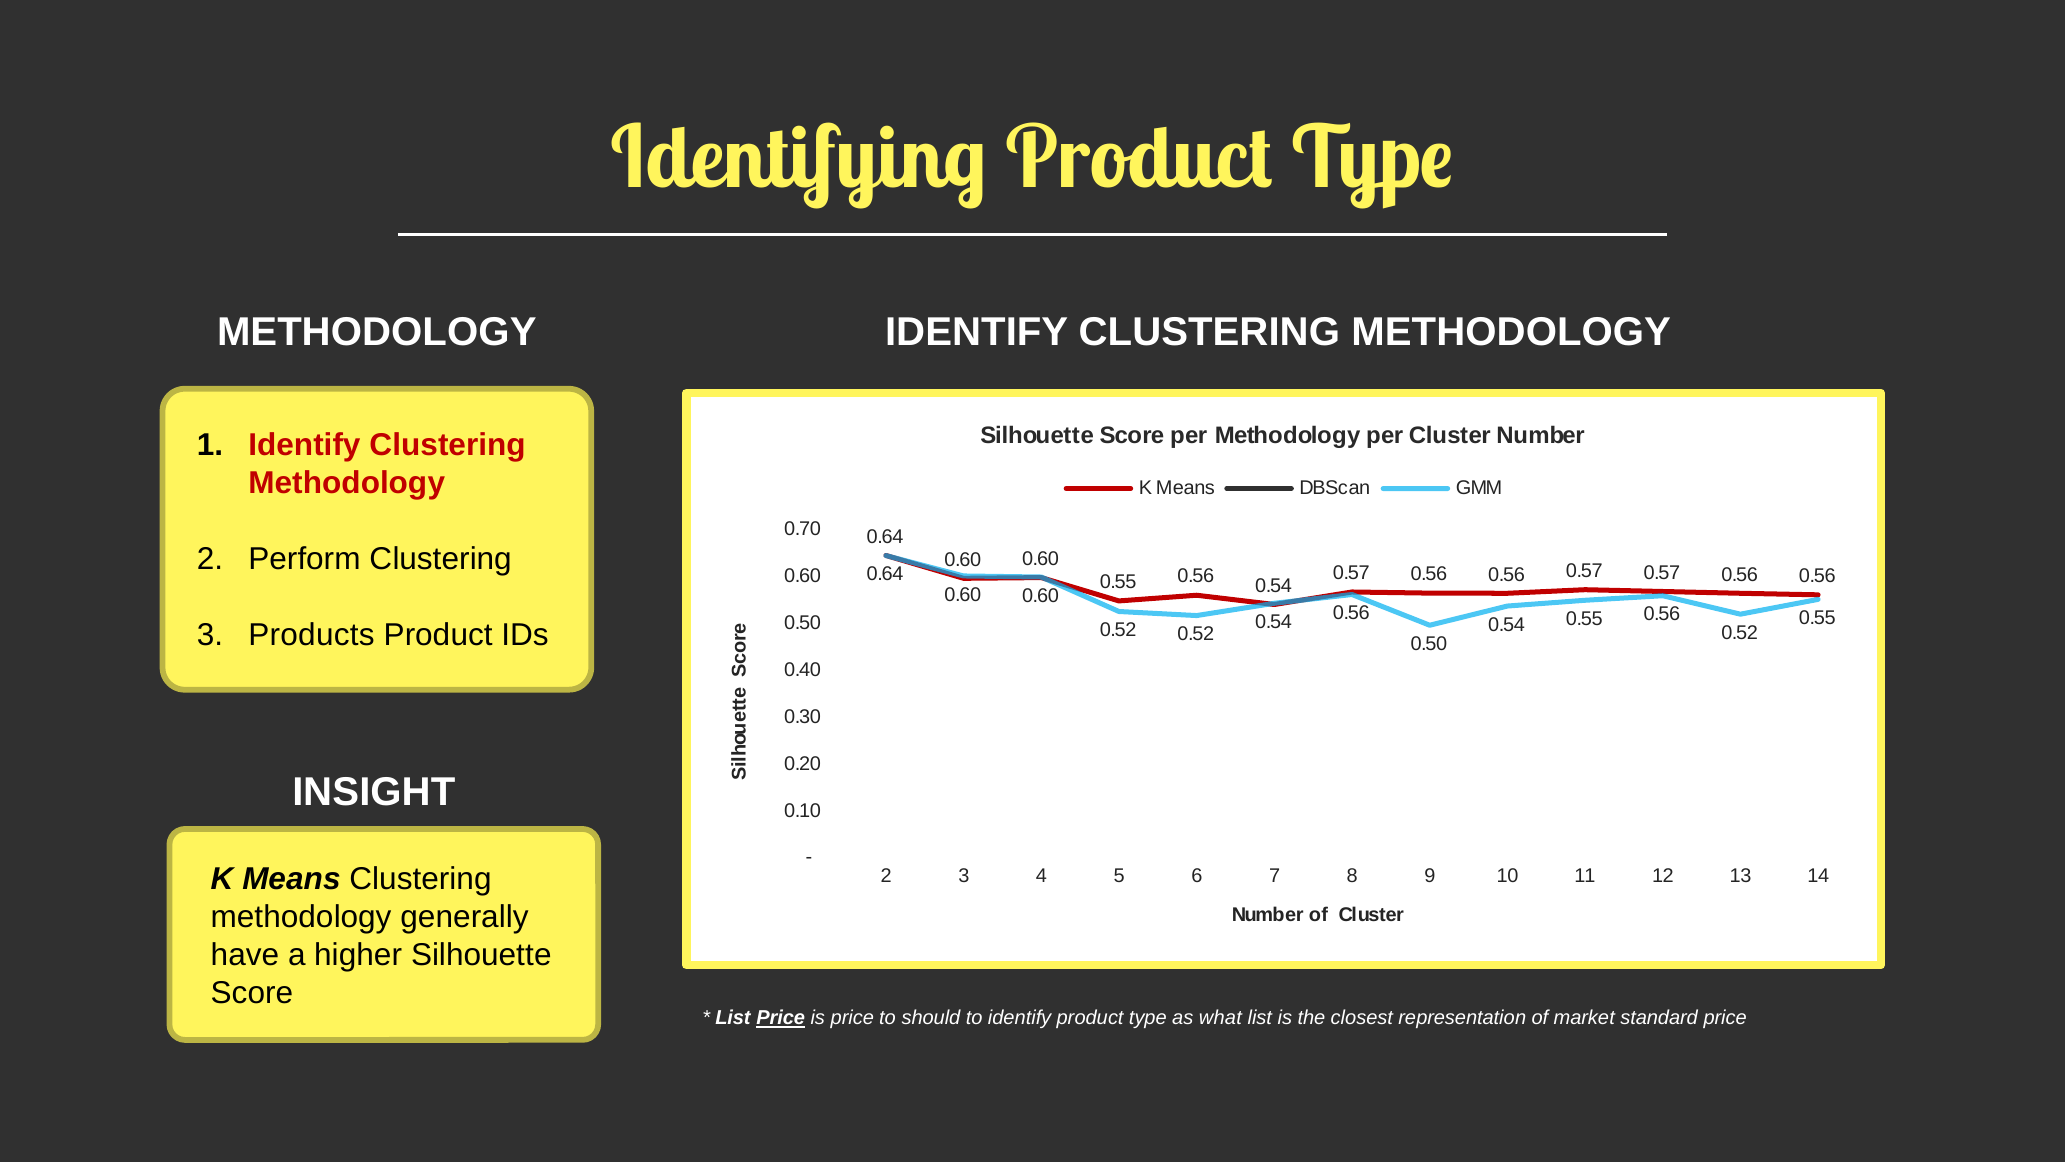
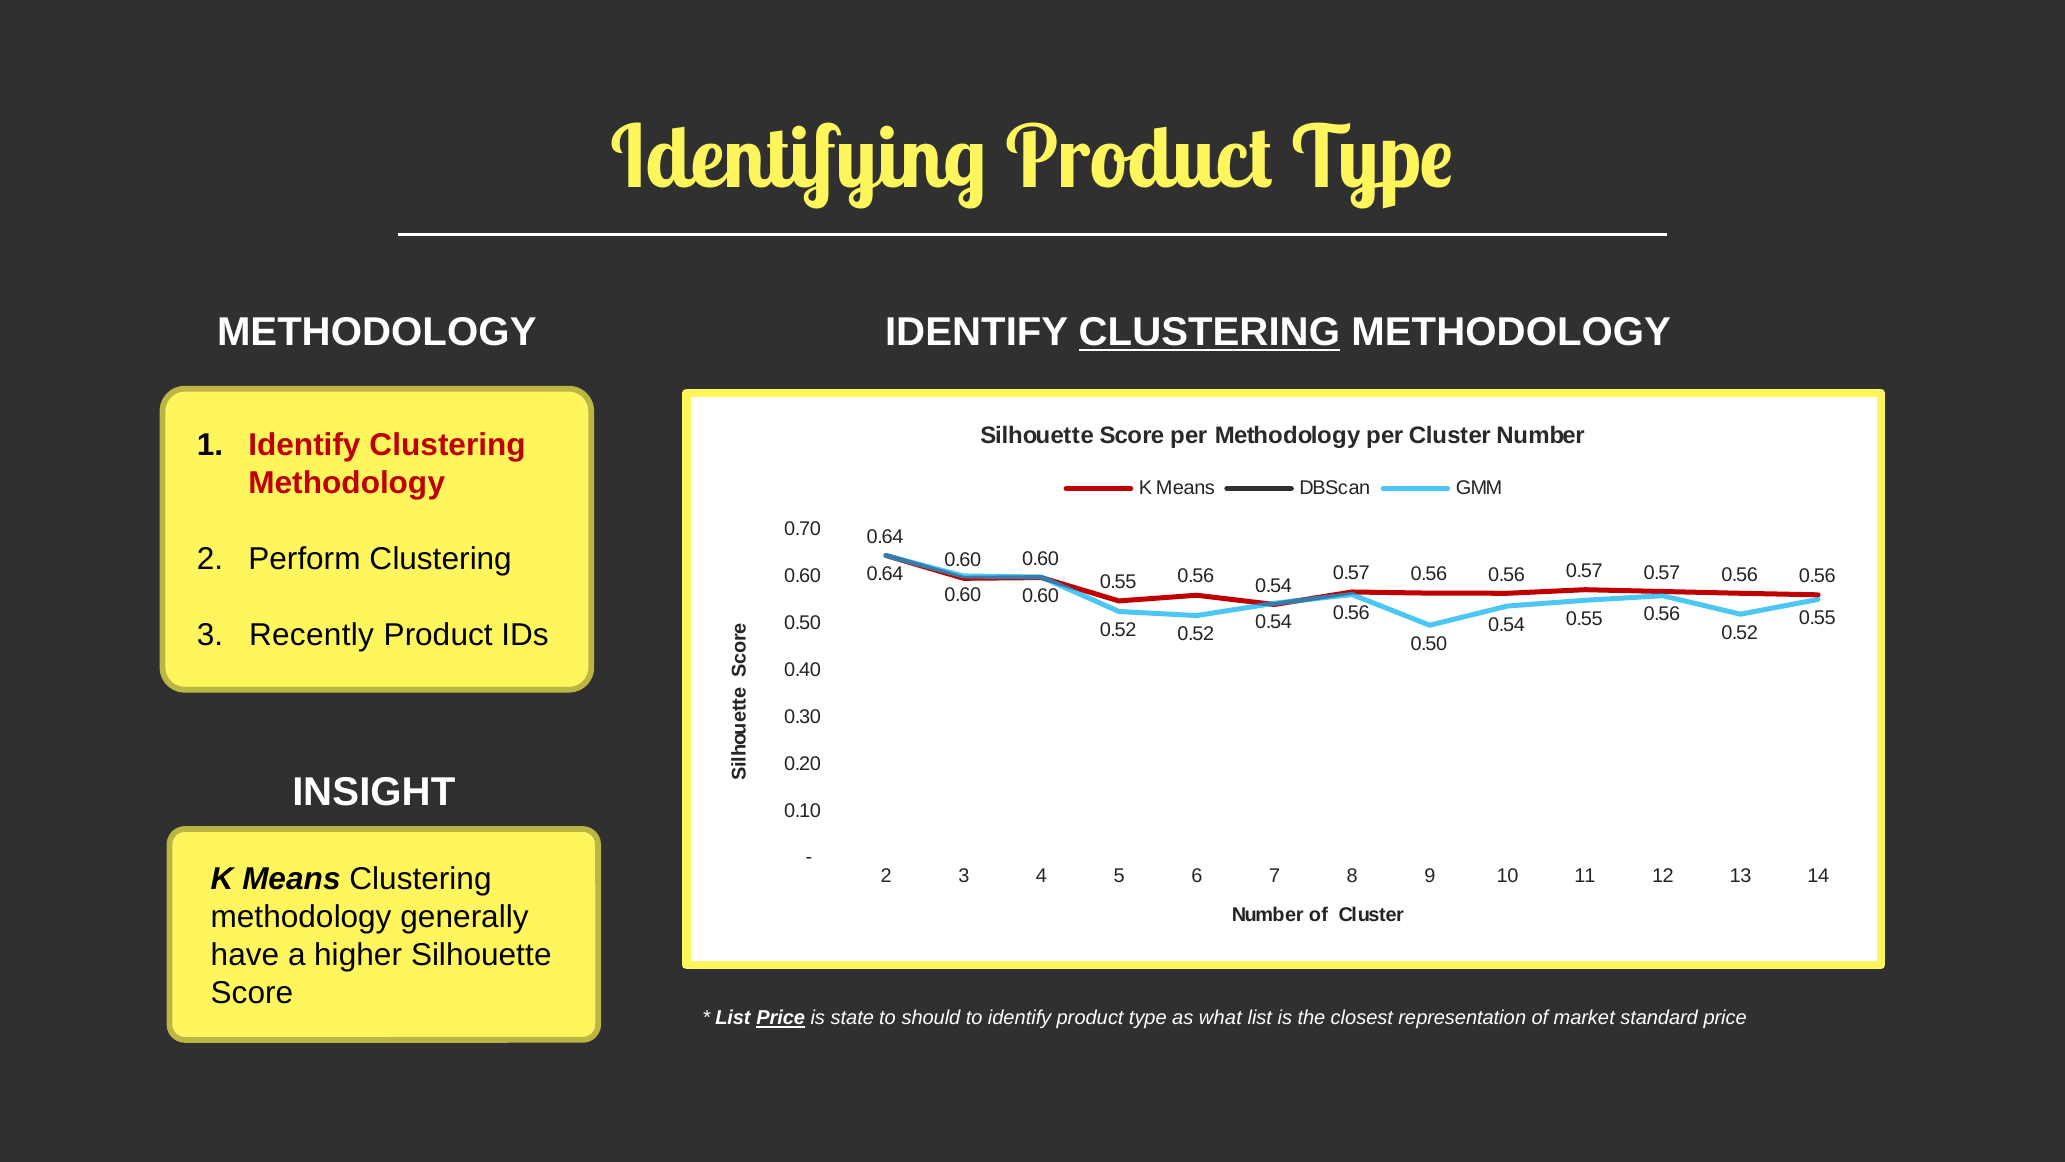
CLUSTERING at (1209, 332) underline: none -> present
Products: Products -> Recently
is price: price -> state
